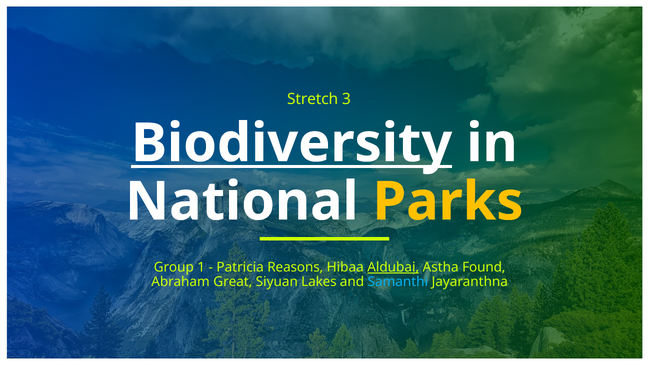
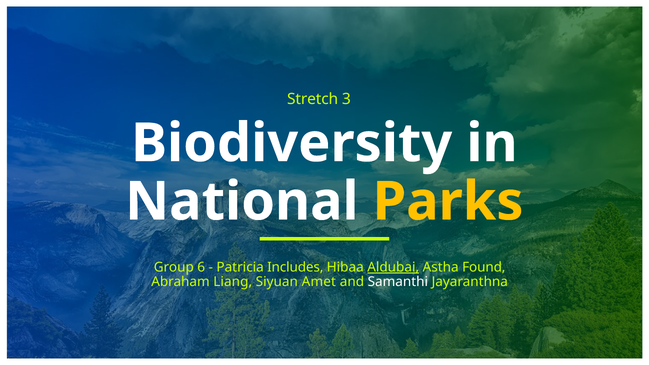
Biodiversity underline: present -> none
1: 1 -> 6
Reasons: Reasons -> Includes
Great: Great -> Liang
Lakes: Lakes -> Amet
Samanthi colour: light blue -> white
